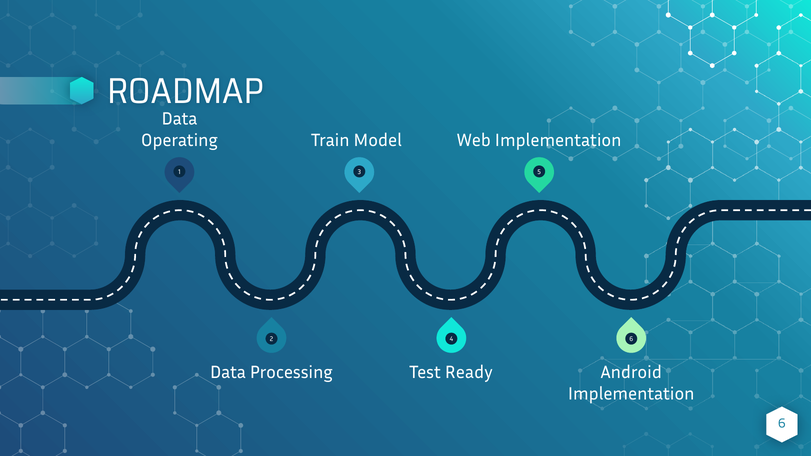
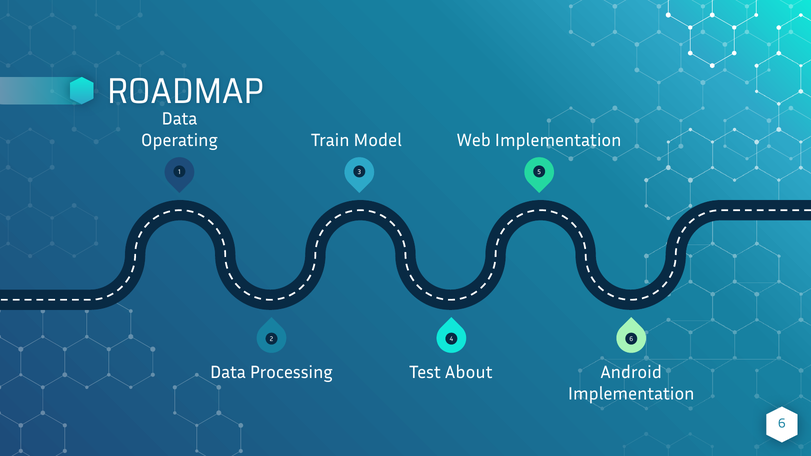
Ready: Ready -> About
